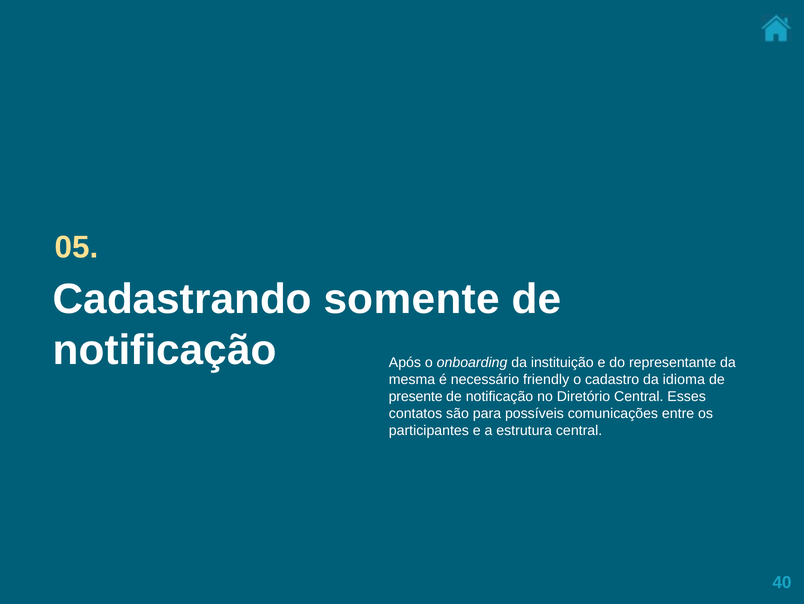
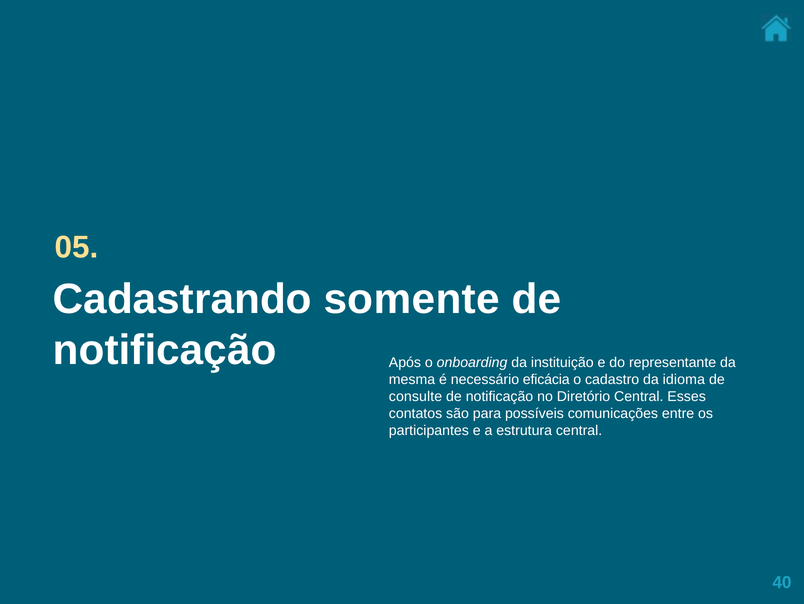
friendly: friendly -> eficácia
presente: presente -> consulte
